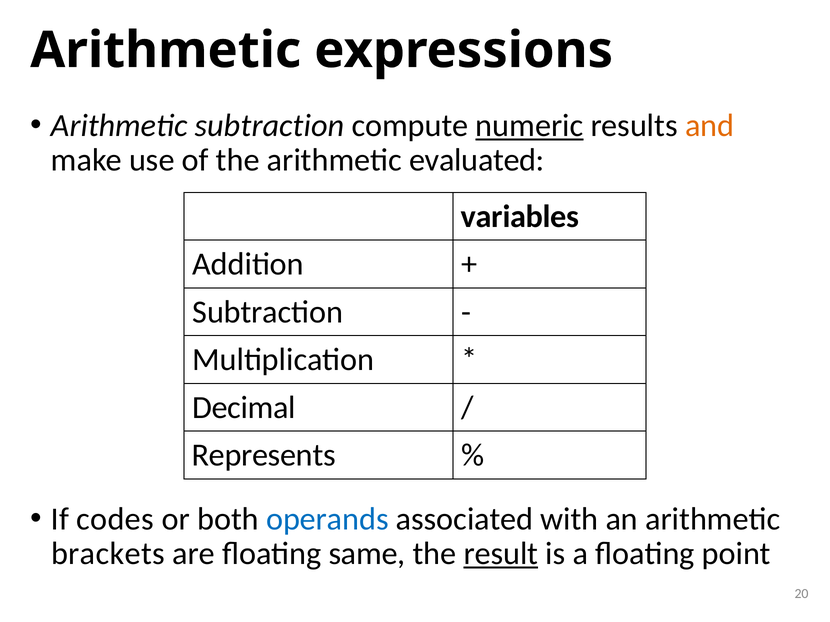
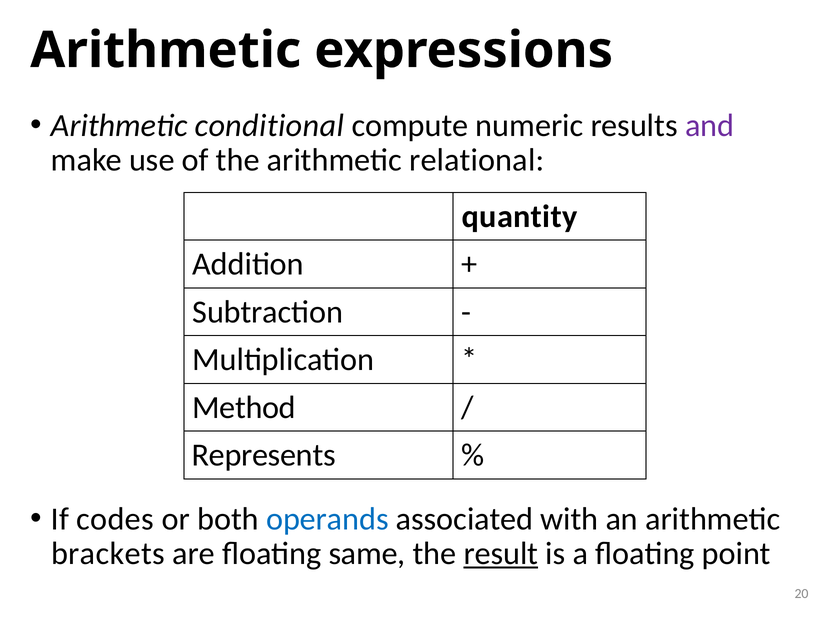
Arithmetic subtraction: subtraction -> conditional
numeric underline: present -> none
and colour: orange -> purple
evaluated: evaluated -> relational
variables: variables -> quantity
Decimal: Decimal -> Method
